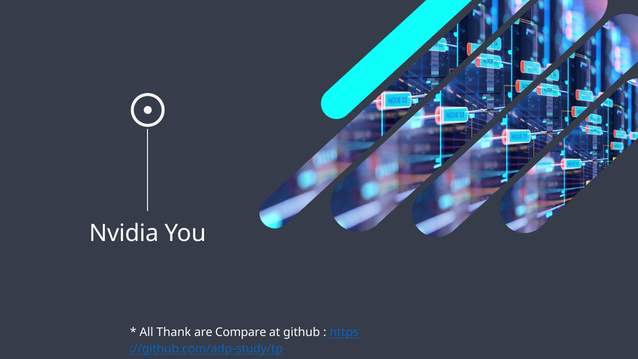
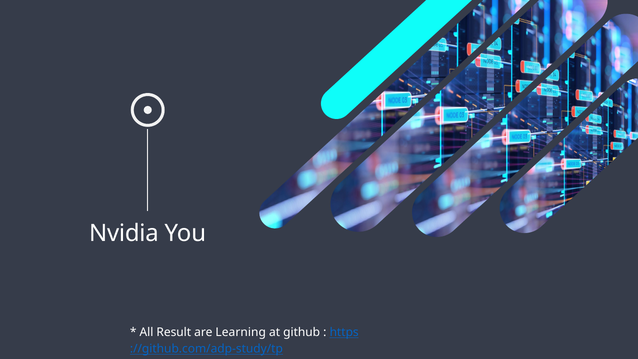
Thank: Thank -> Result
Compare: Compare -> Learning
